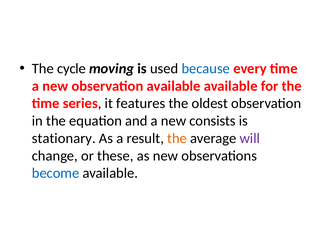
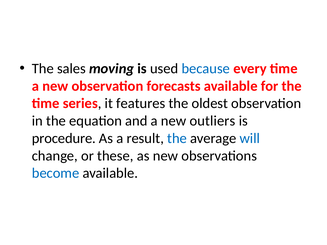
cycle: cycle -> sales
observation available: available -> forecasts
consists: consists -> outliers
stationary: stationary -> procedure
the at (177, 138) colour: orange -> blue
will colour: purple -> blue
